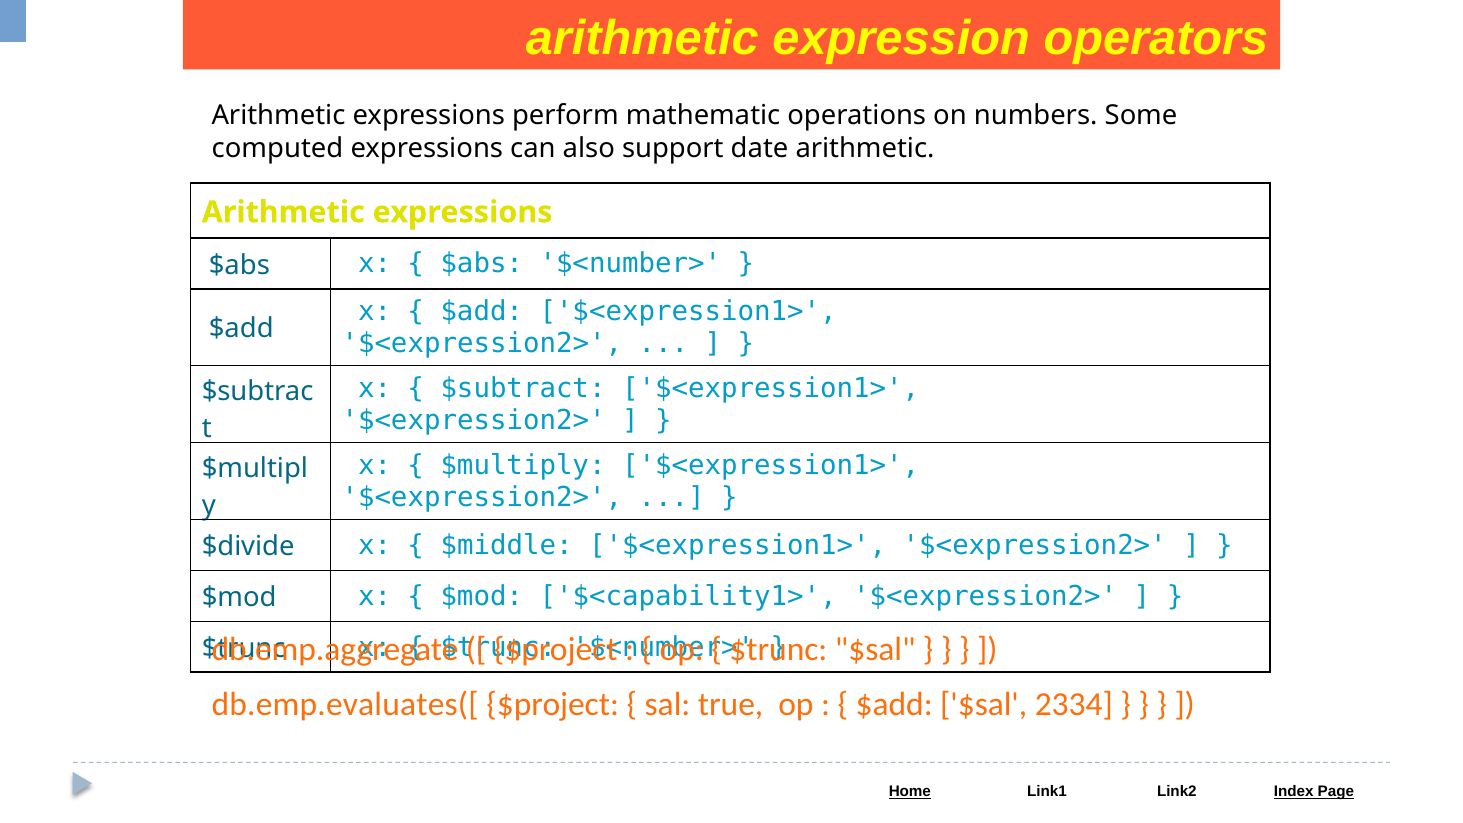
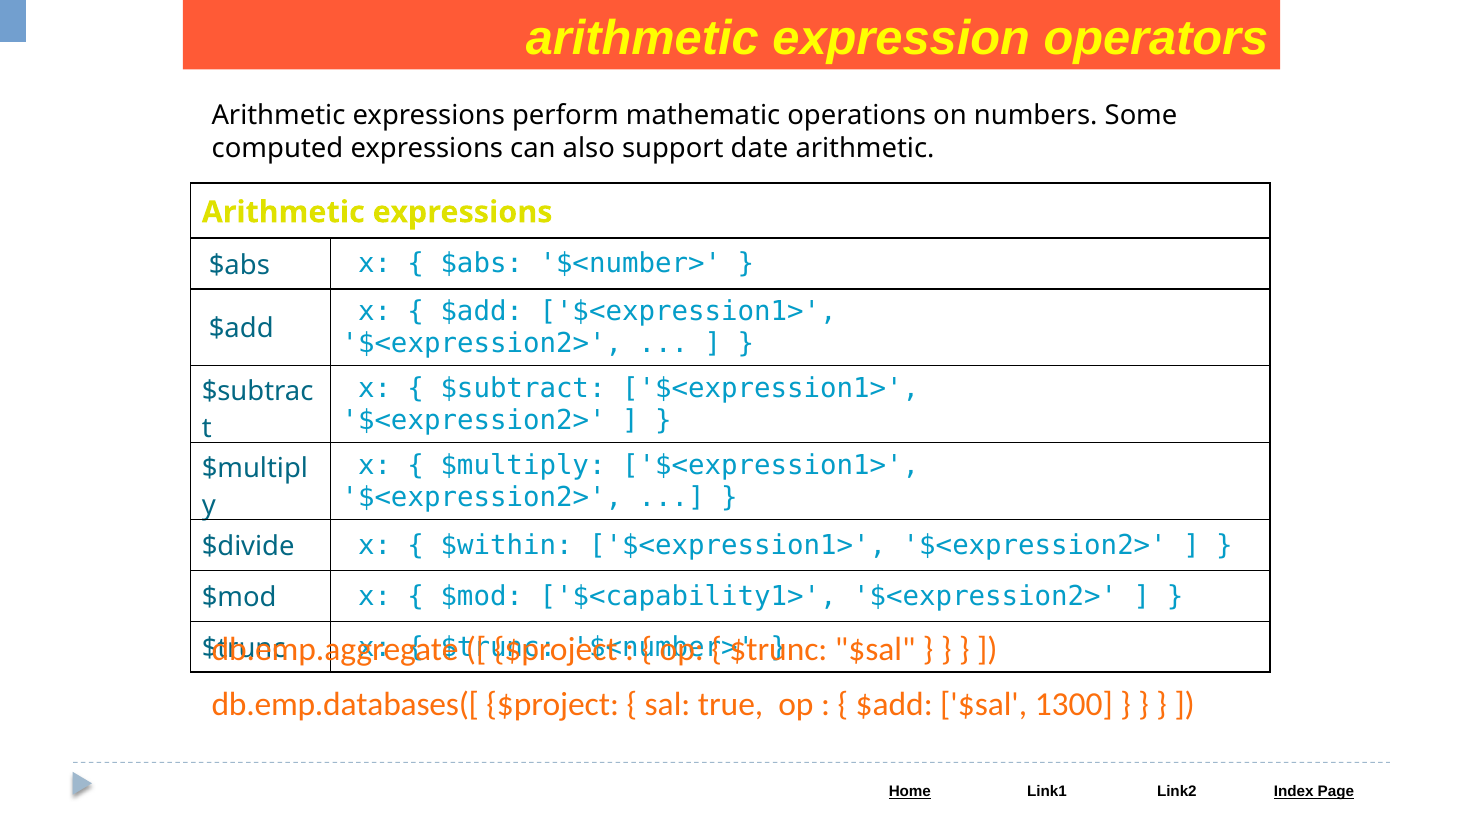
$middle: $middle -> $within
db.emp.evaluates([: db.emp.evaluates([ -> db.emp.databases([
2334: 2334 -> 1300
